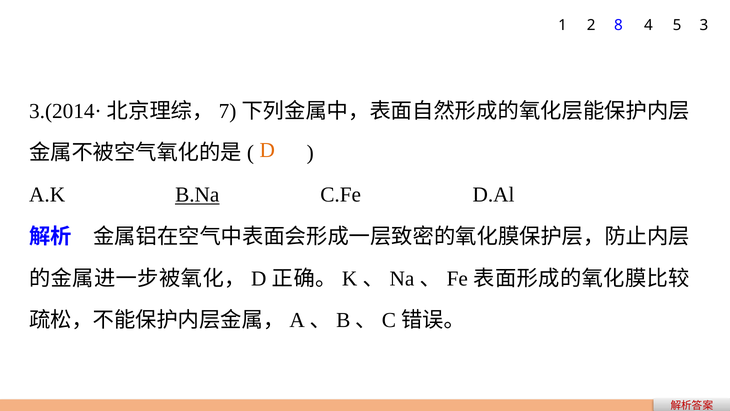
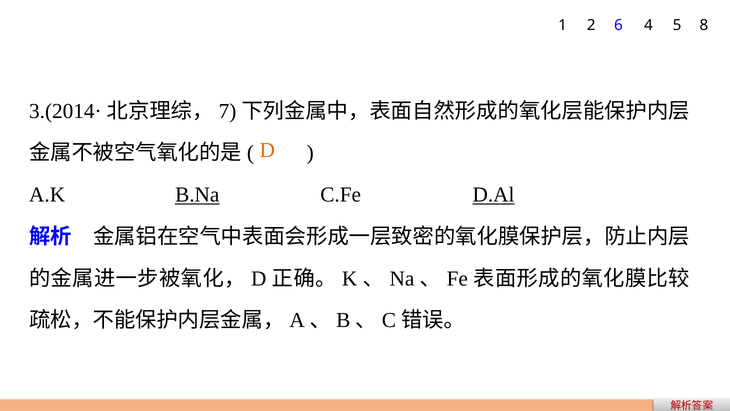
8: 8 -> 6
3: 3 -> 8
D.Al underline: none -> present
